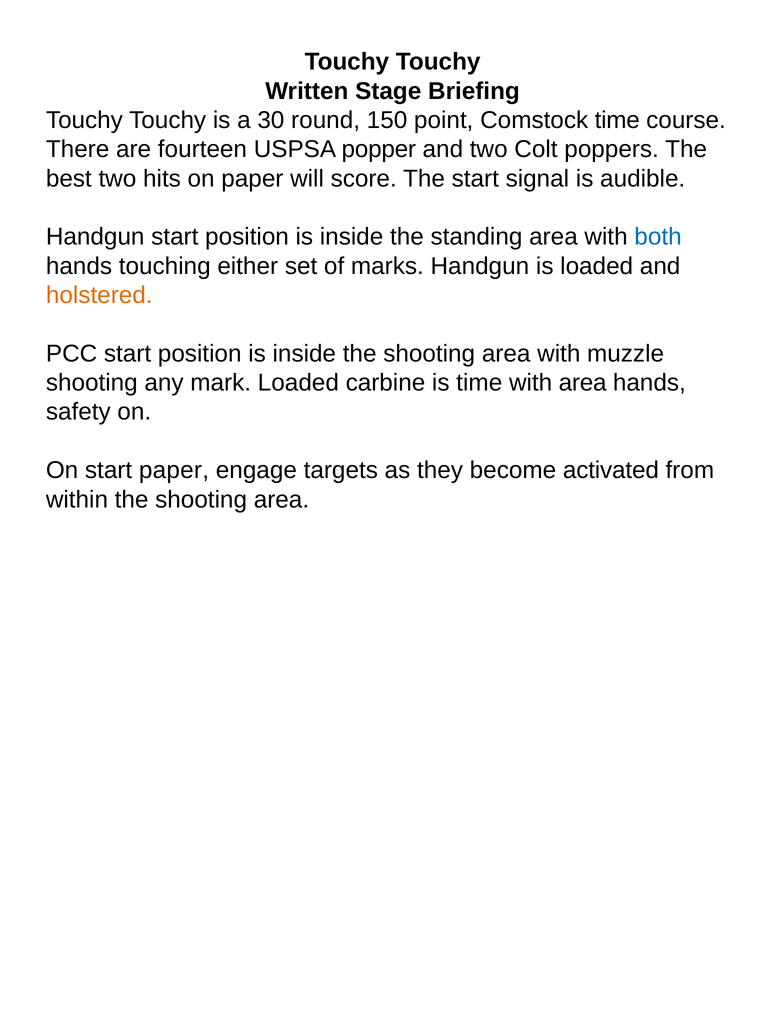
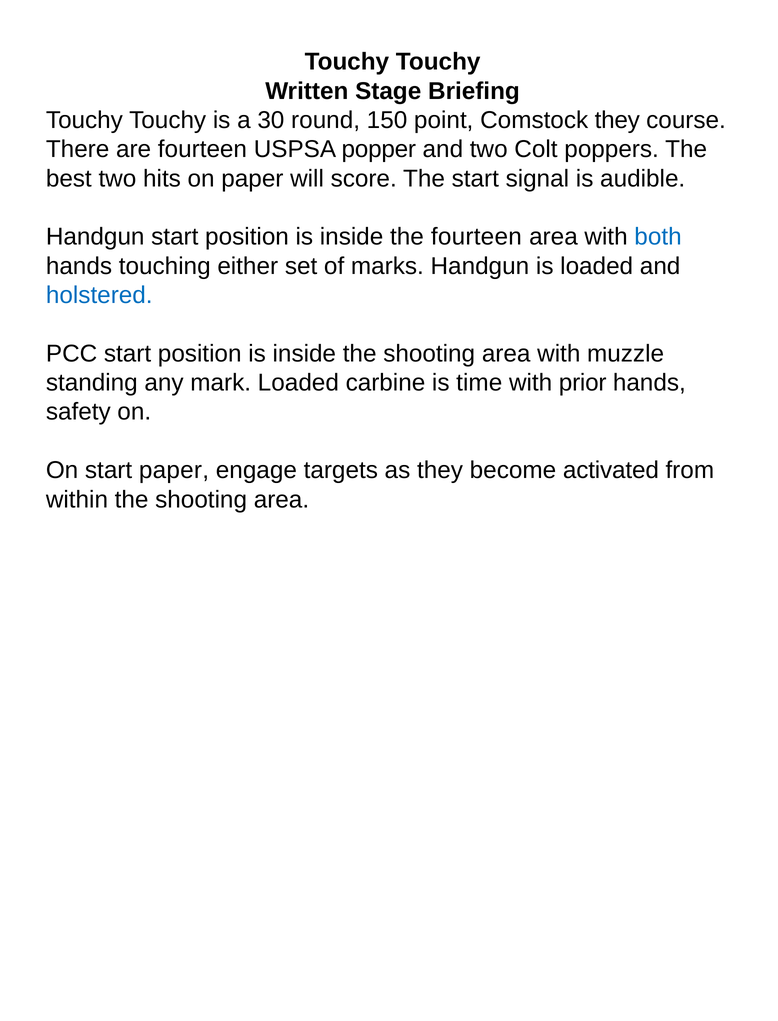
Comstock time: time -> they
the standing: standing -> fourteen
holstered colour: orange -> blue
shooting at (92, 383): shooting -> standing
with area: area -> prior
